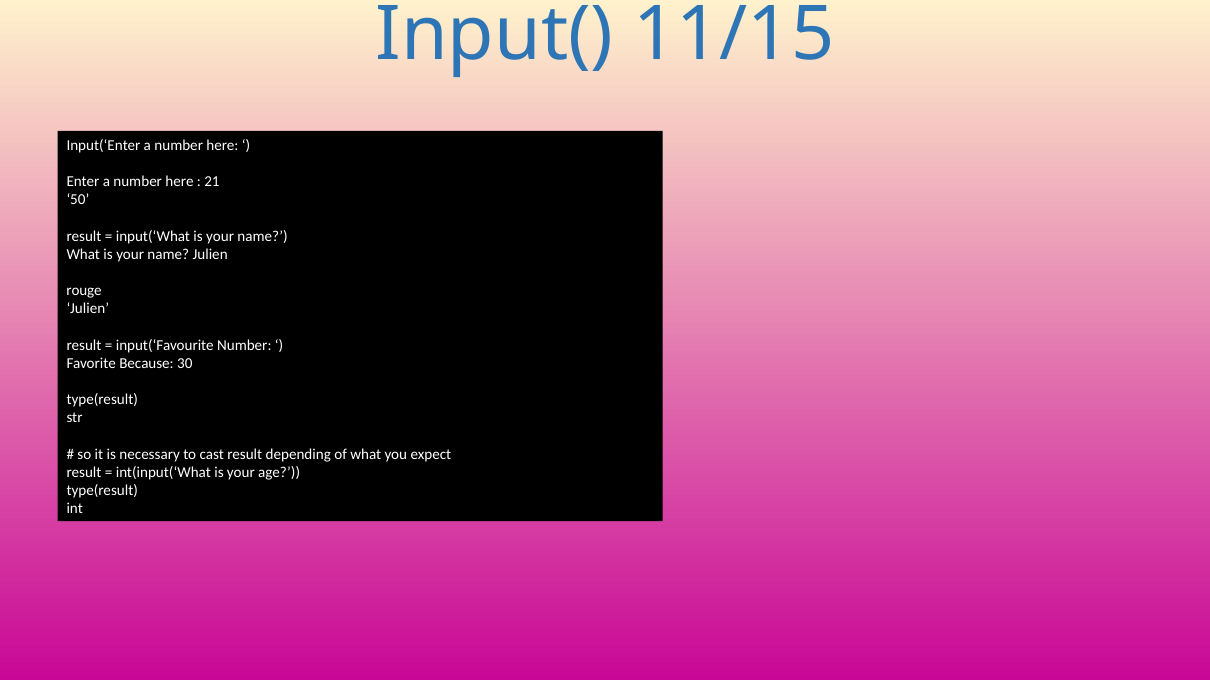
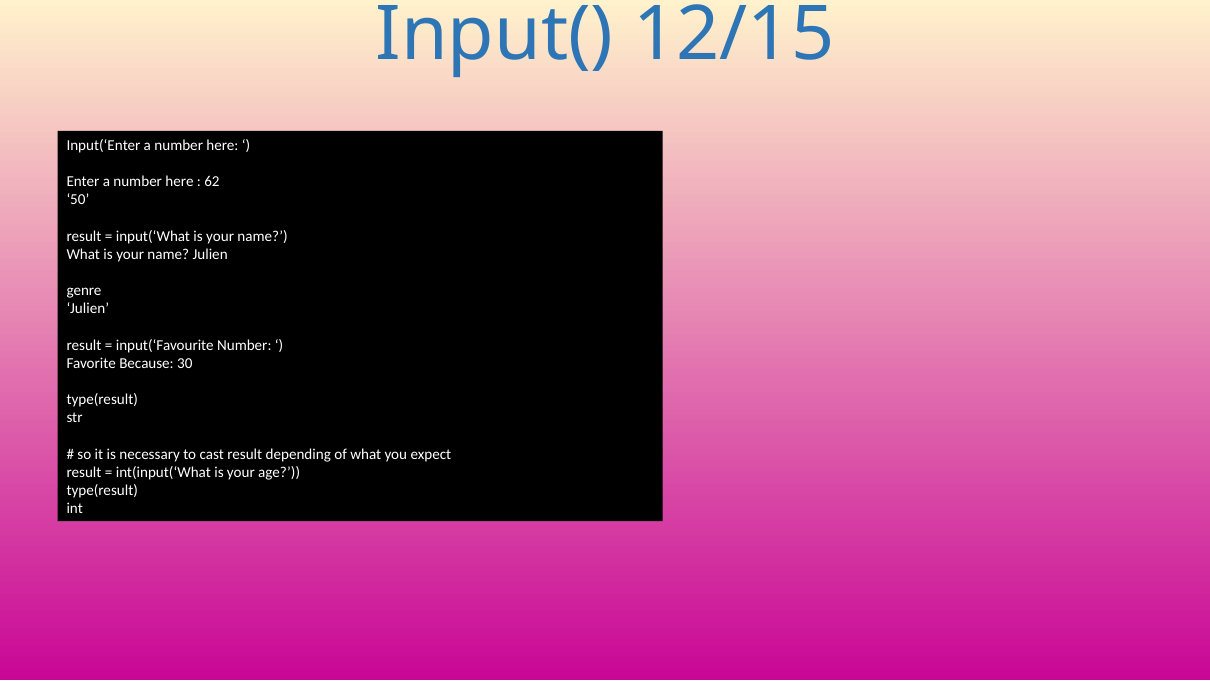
11/15: 11/15 -> 12/15
21: 21 -> 62
rouge: rouge -> genre
